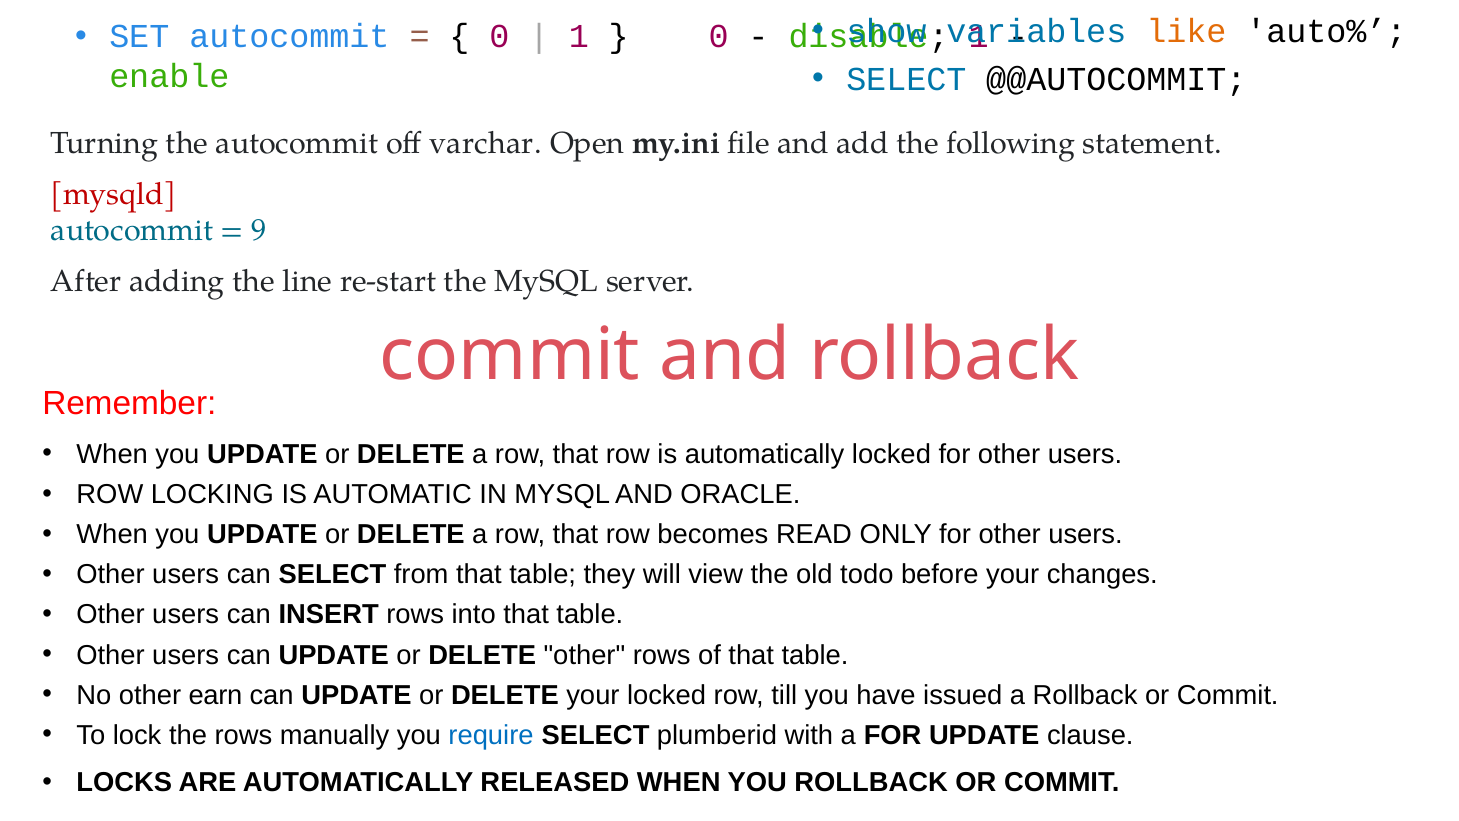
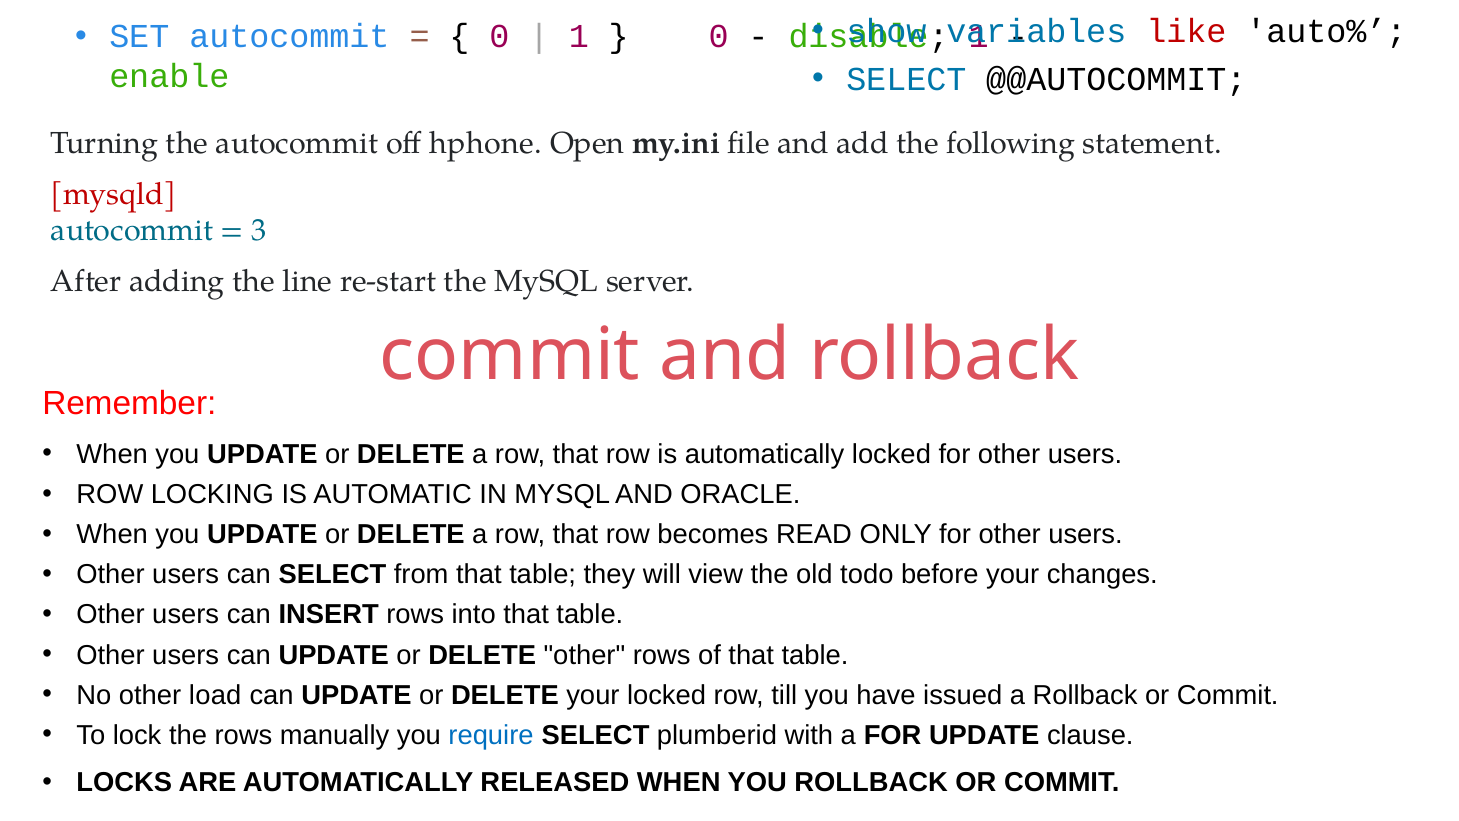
like colour: orange -> red
varchar: varchar -> hphone
9: 9 -> 3
earn: earn -> load
